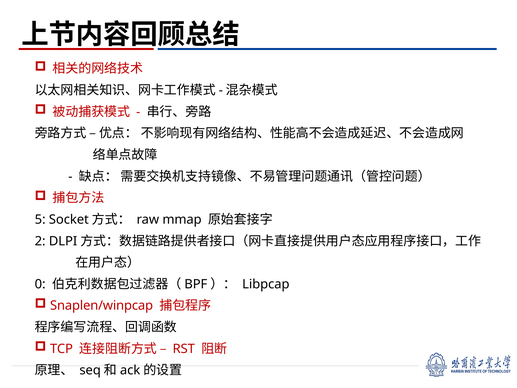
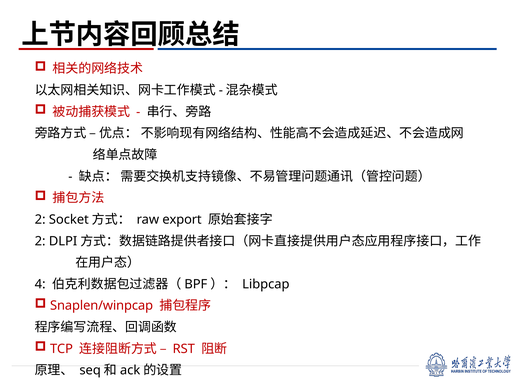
5 at (40, 219): 5 -> 2
mmap: mmap -> export
0: 0 -> 4
